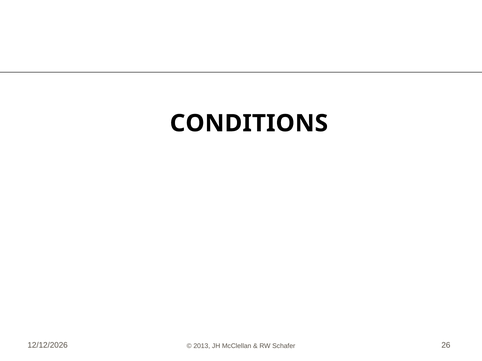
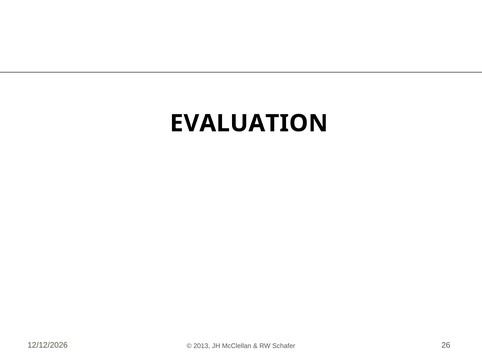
CONDITIONS: CONDITIONS -> EVALUATION
